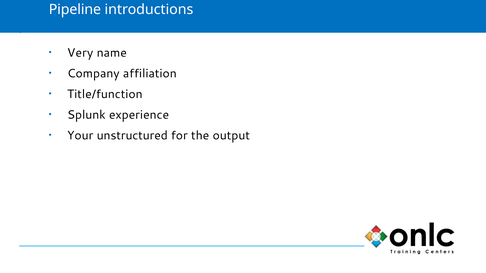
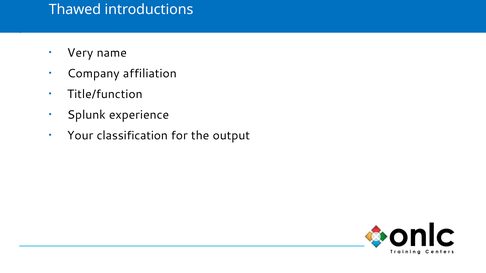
Pipeline: Pipeline -> Thawed
unstructured: unstructured -> classification
